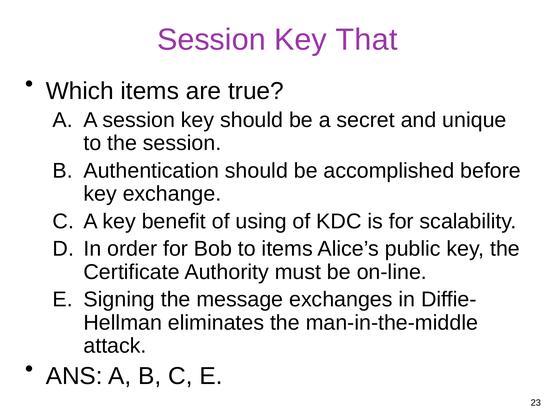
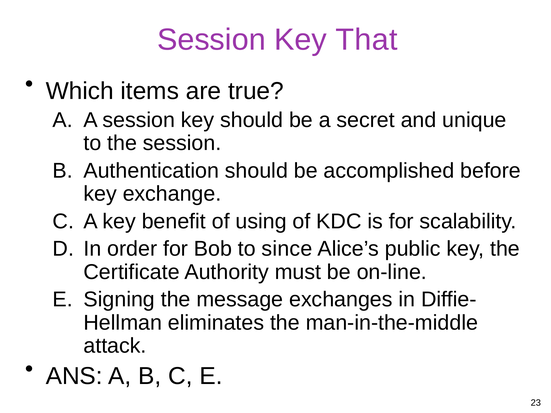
to items: items -> since
